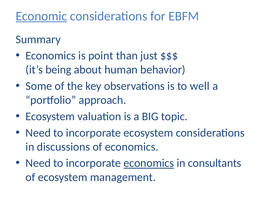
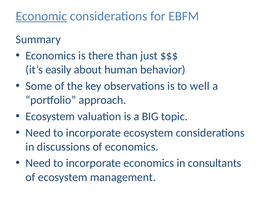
point: point -> there
being: being -> easily
economics at (149, 163) underline: present -> none
